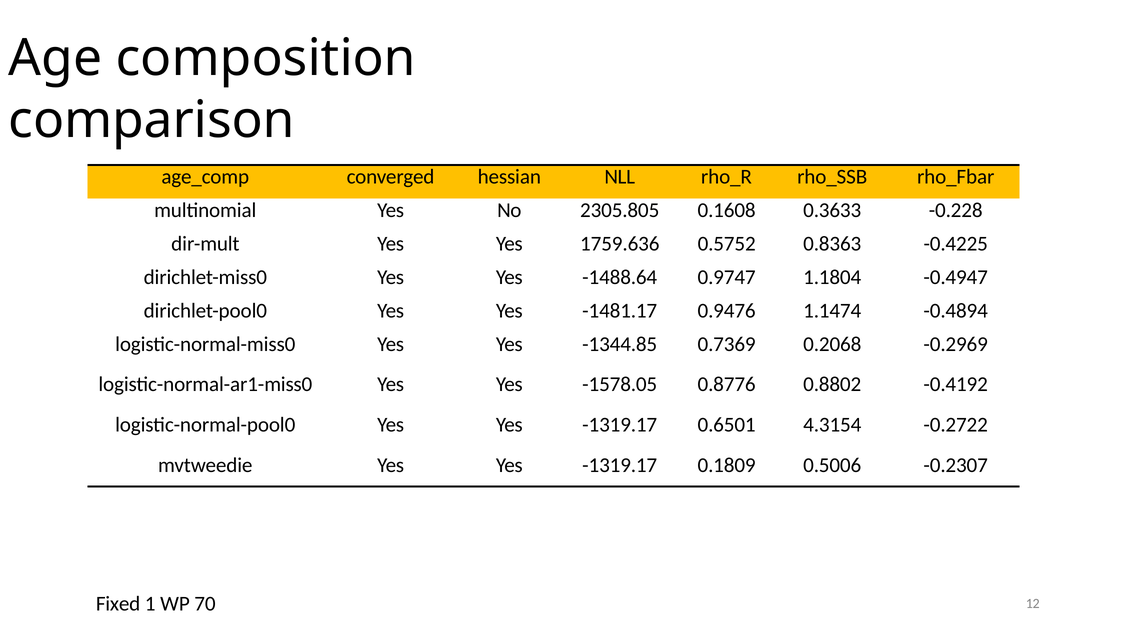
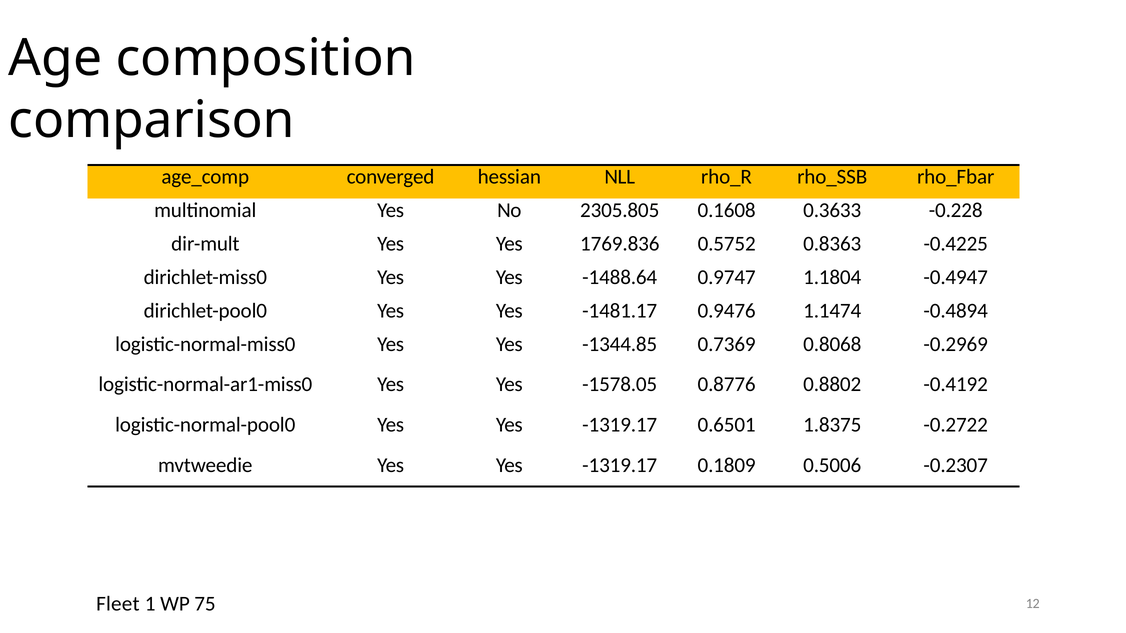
1759.636: 1759.636 -> 1769.836
0.2068: 0.2068 -> 0.8068
4.3154: 4.3154 -> 1.8375
Fixed: Fixed -> Fleet
70: 70 -> 75
